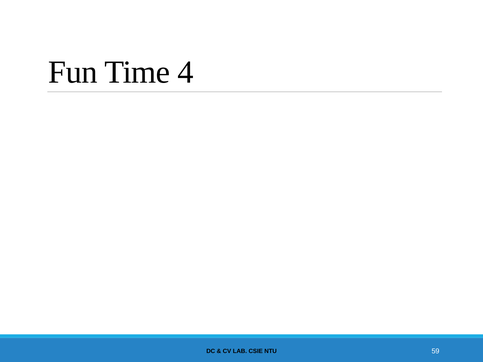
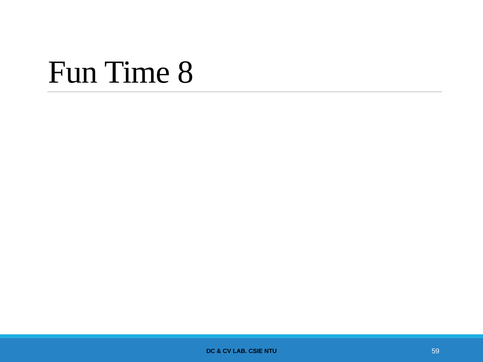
4: 4 -> 8
